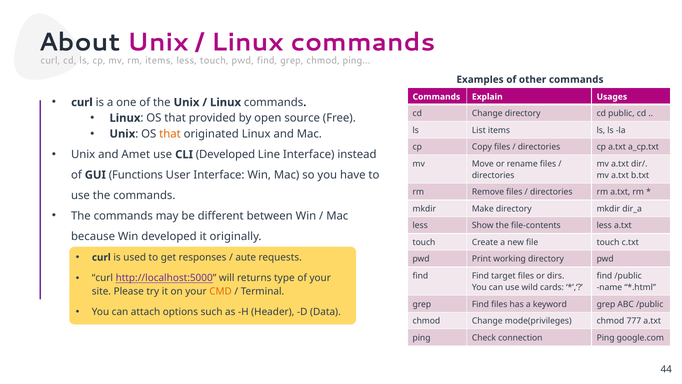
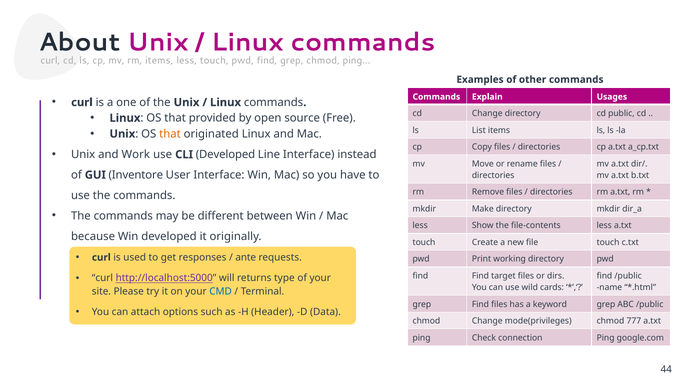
Amet: Amet -> Work
Functions: Functions -> Inventore
aute: aute -> ante
CMD colour: orange -> blue
